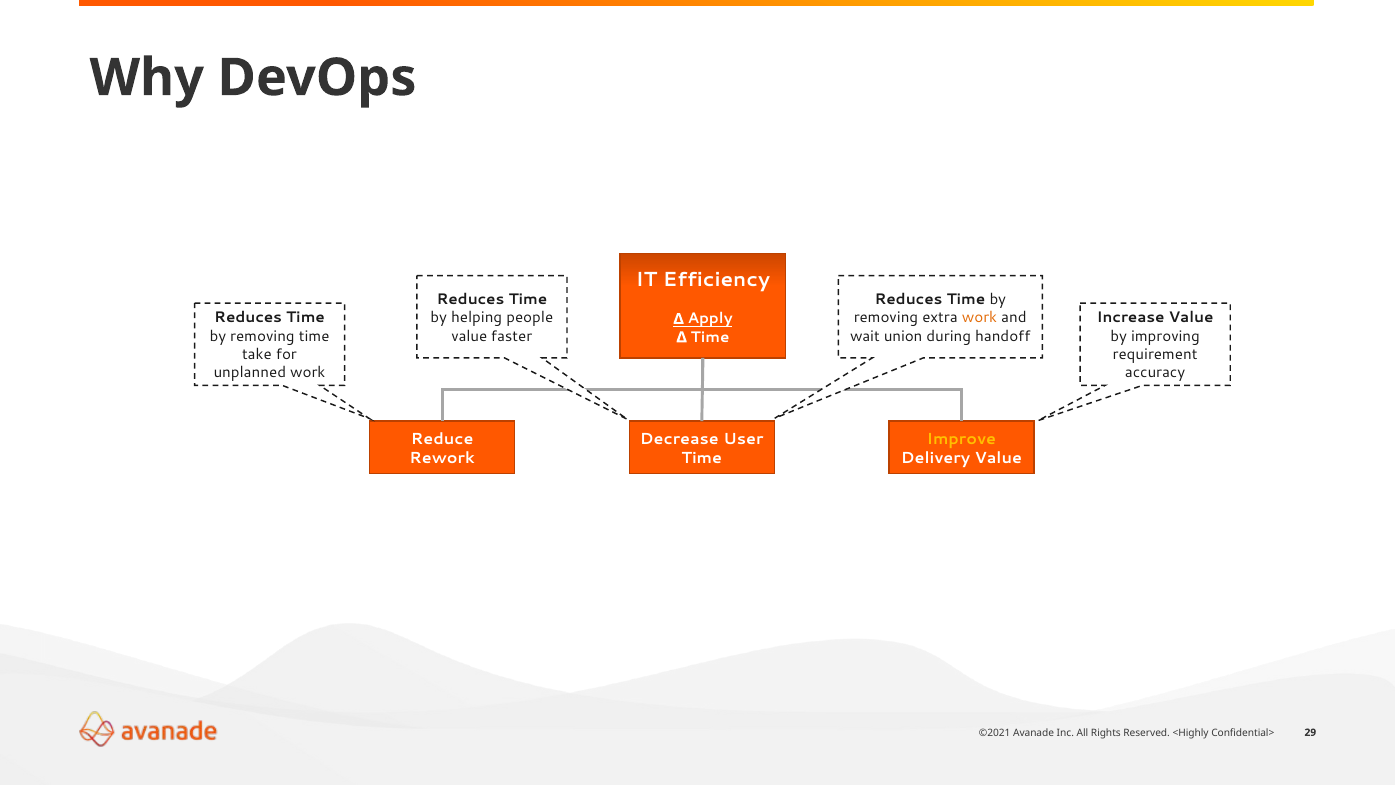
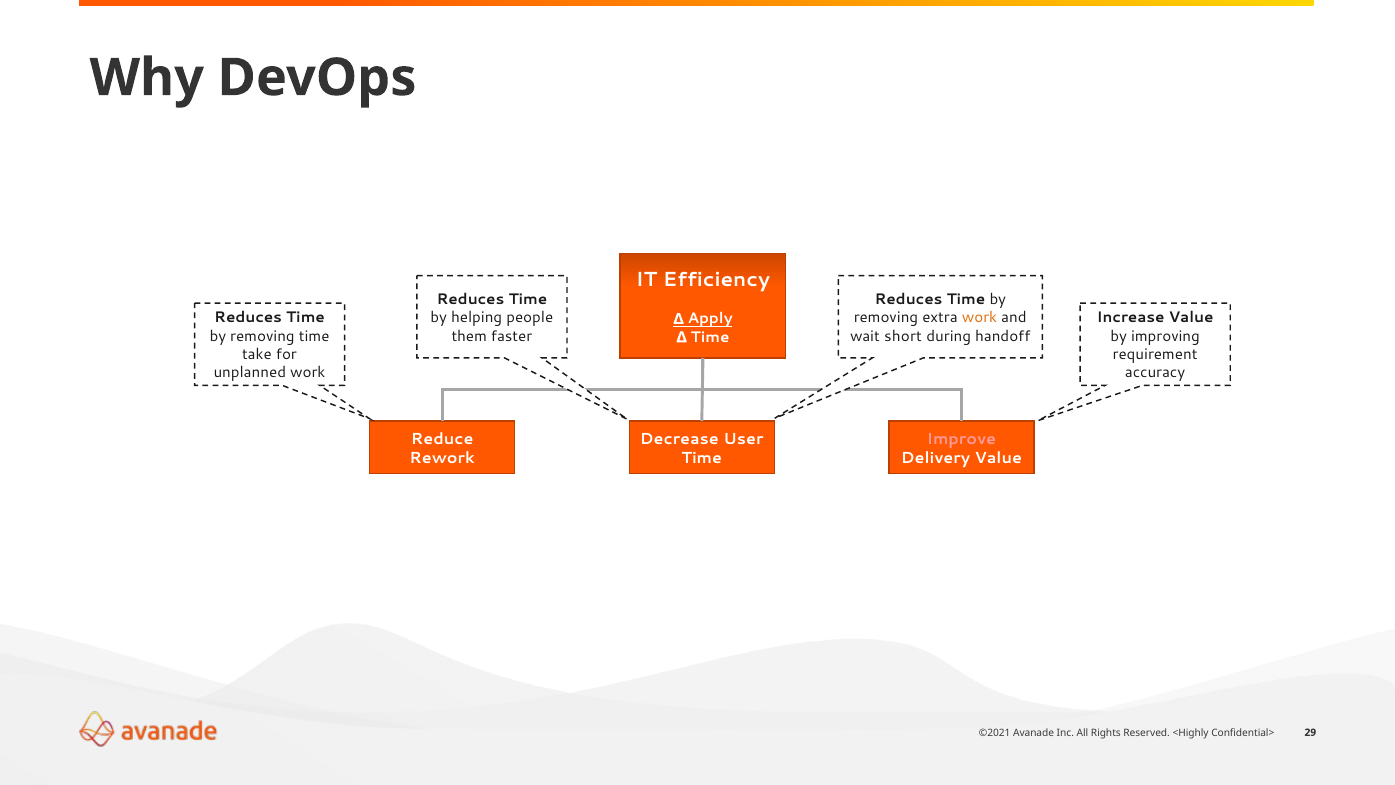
value at (469, 336): value -> them
union: union -> short
Improve colour: yellow -> pink
